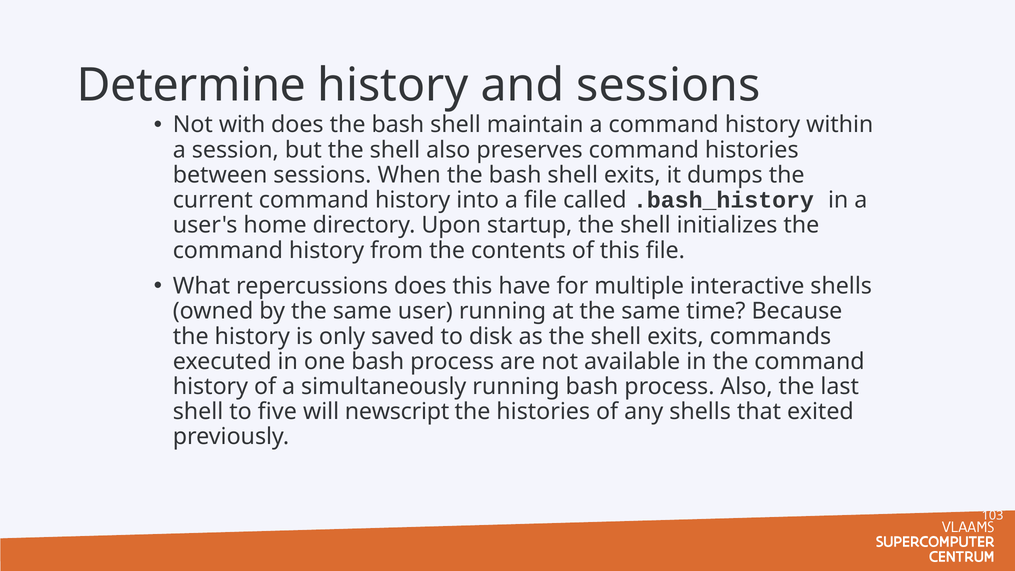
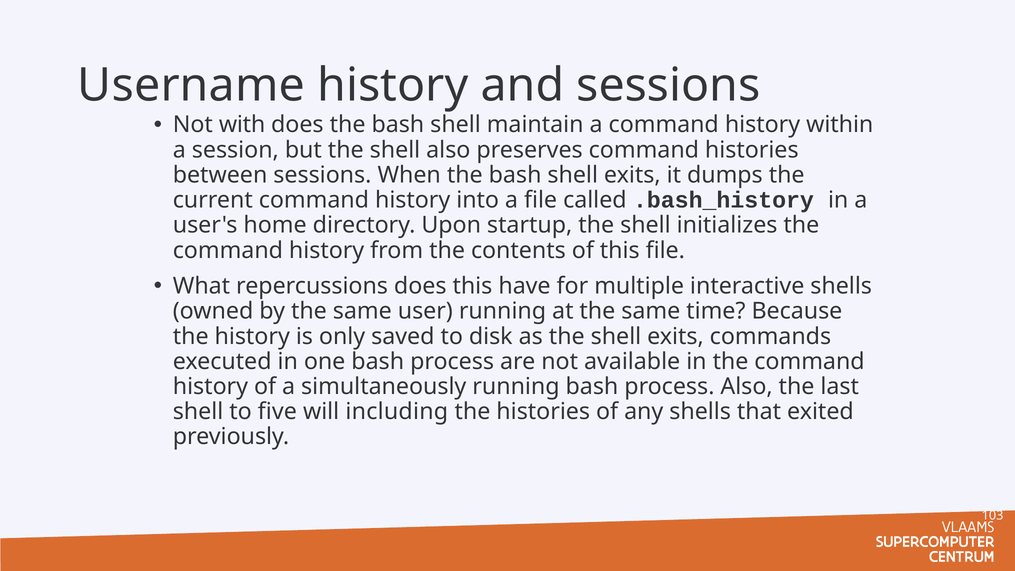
Determine: Determine -> Username
newscript: newscript -> including
